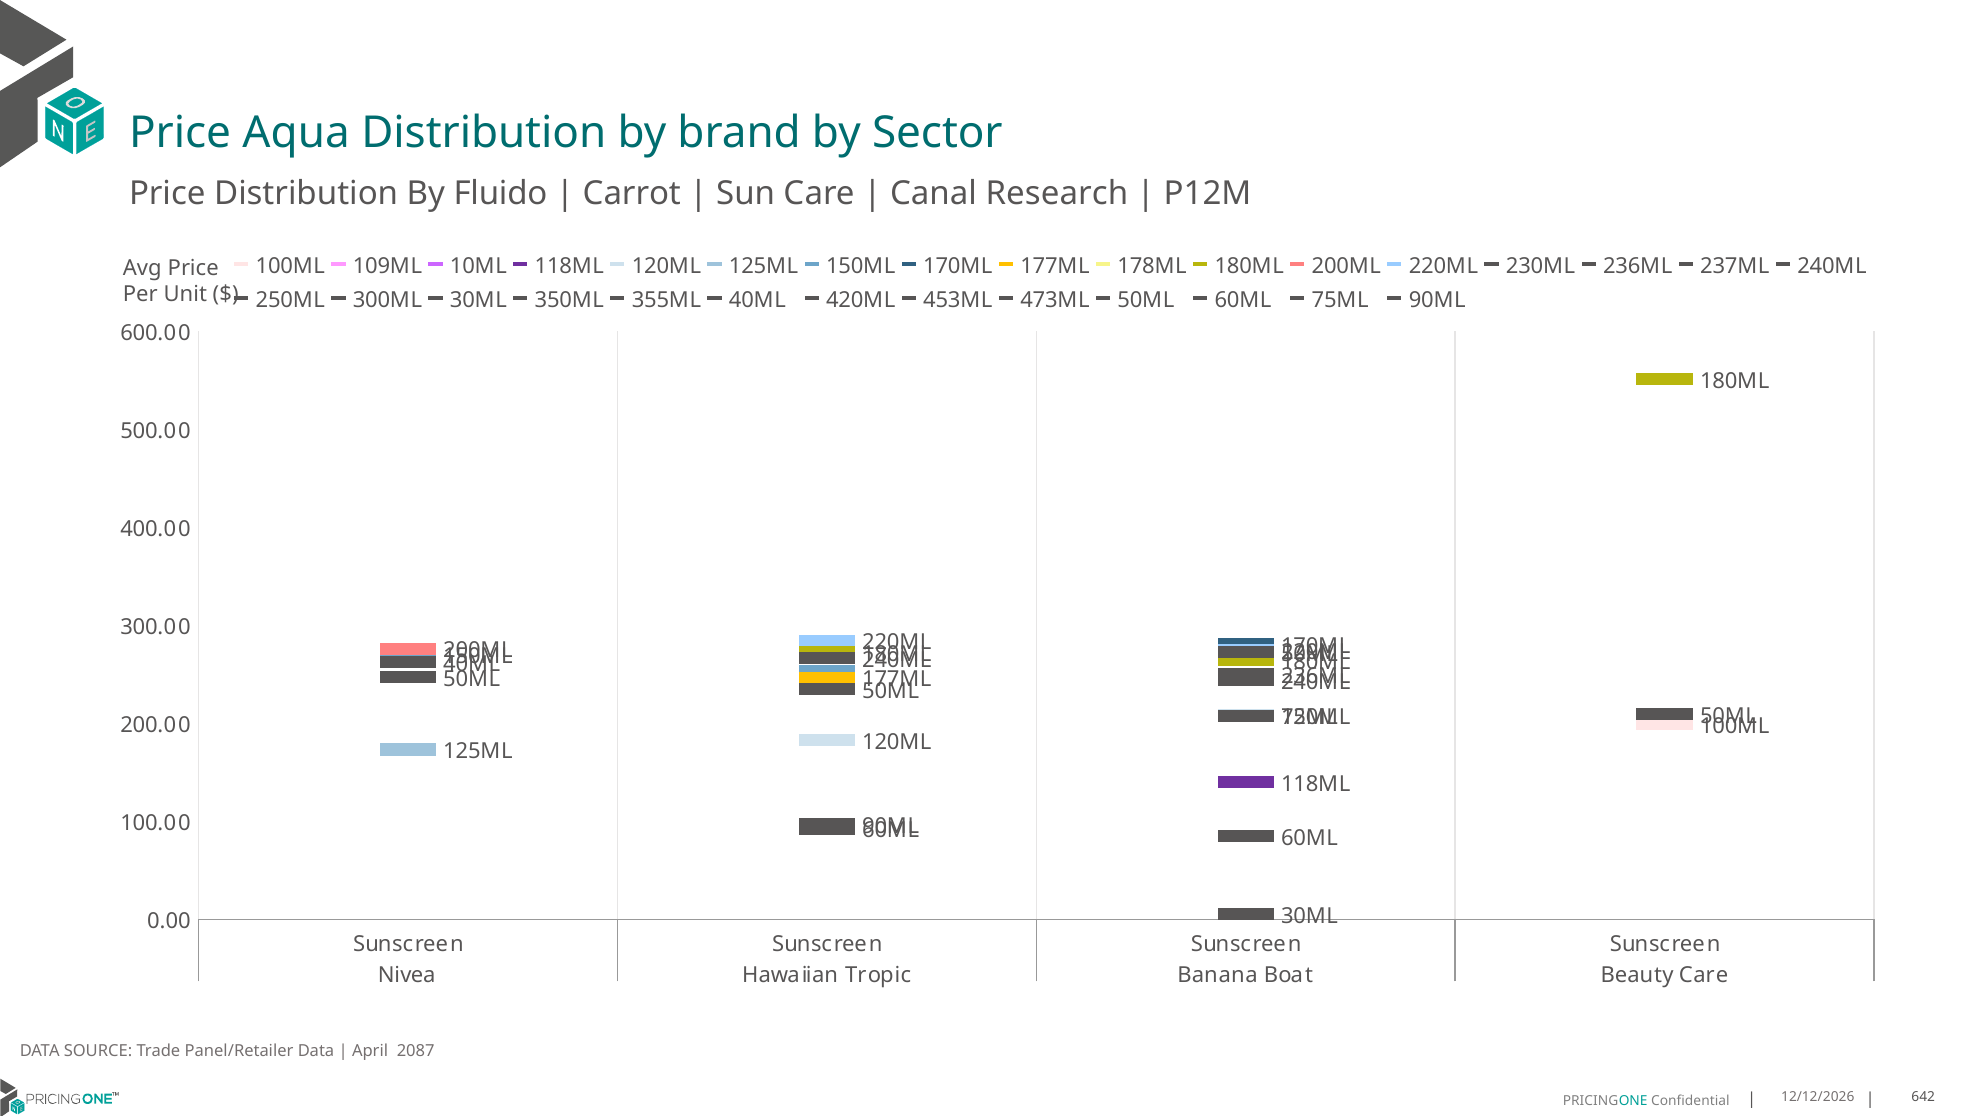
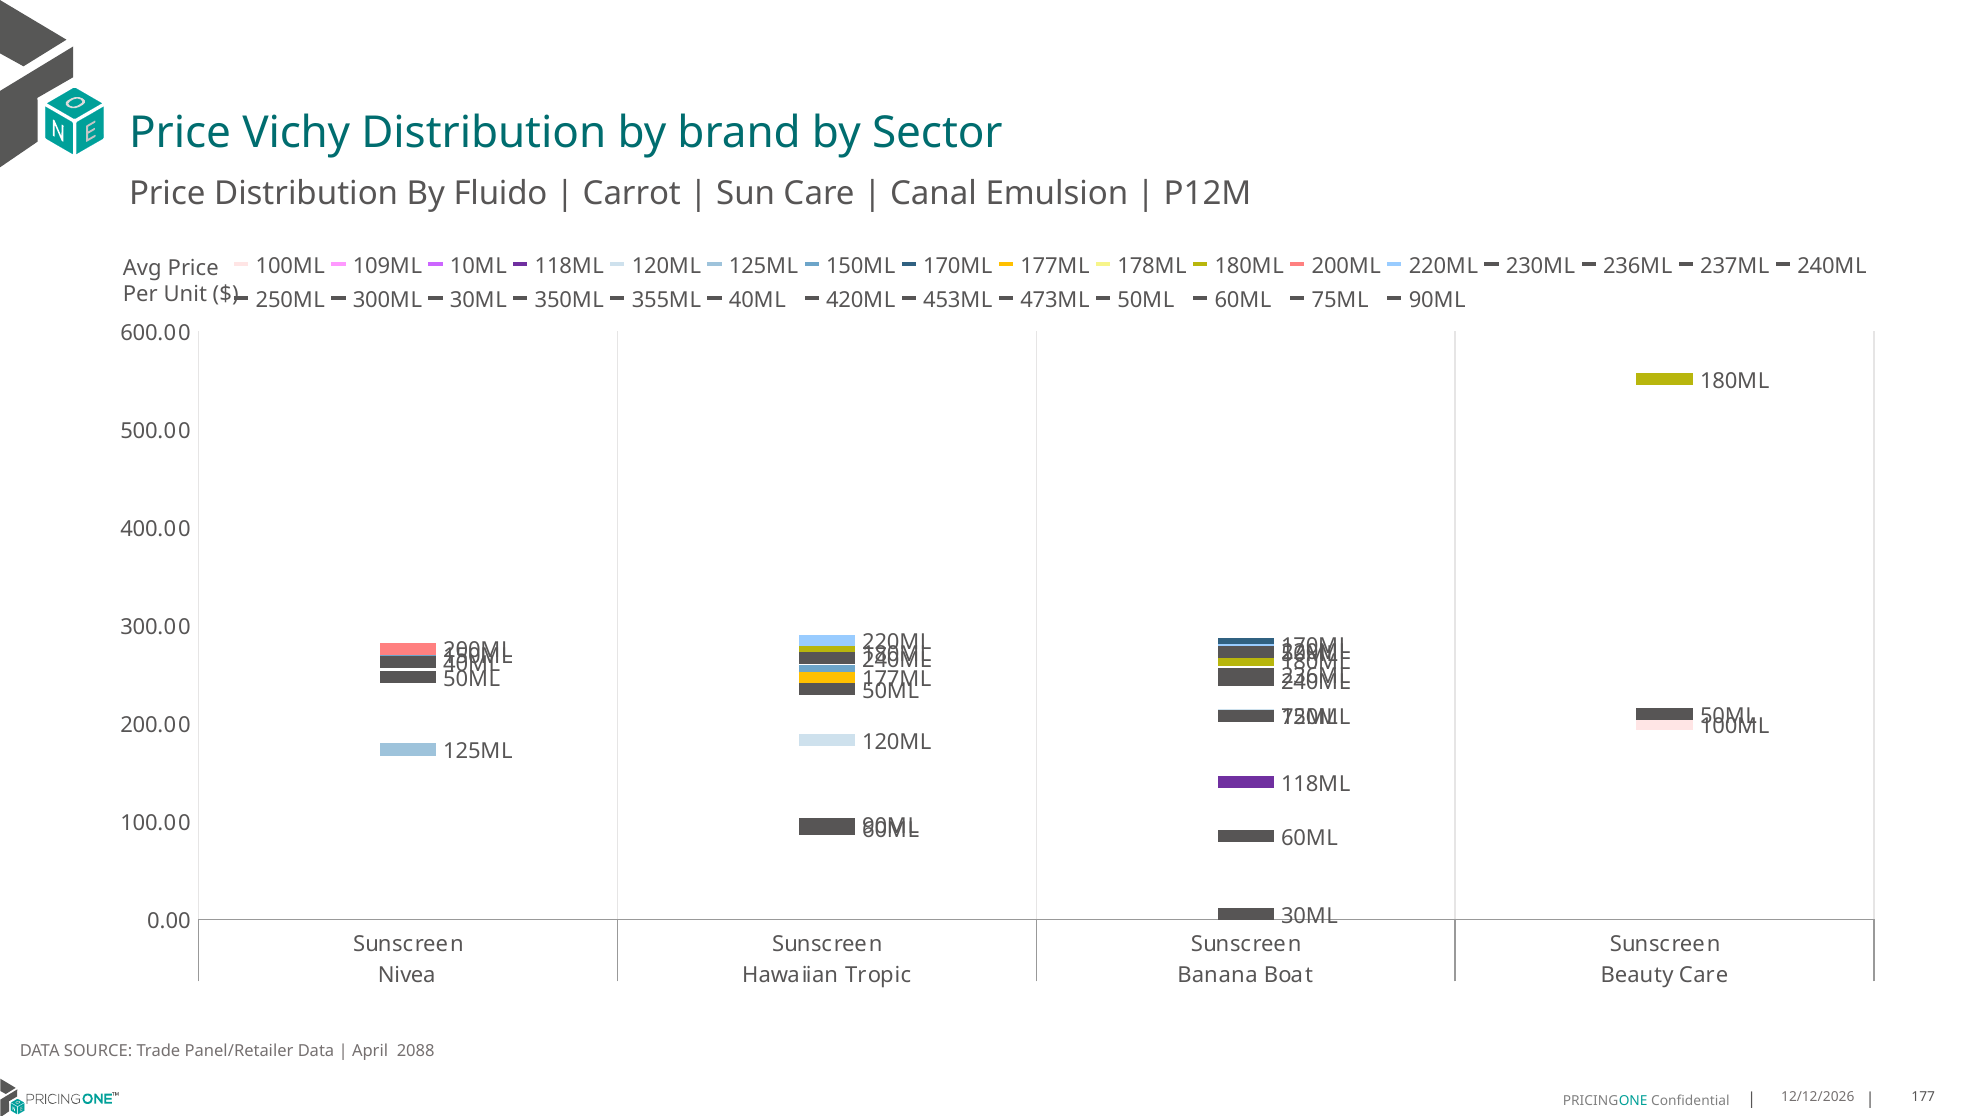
Aqua: Aqua -> Vichy
Research: Research -> Emulsion
2087: 2087 -> 2088
642: 642 -> 177
